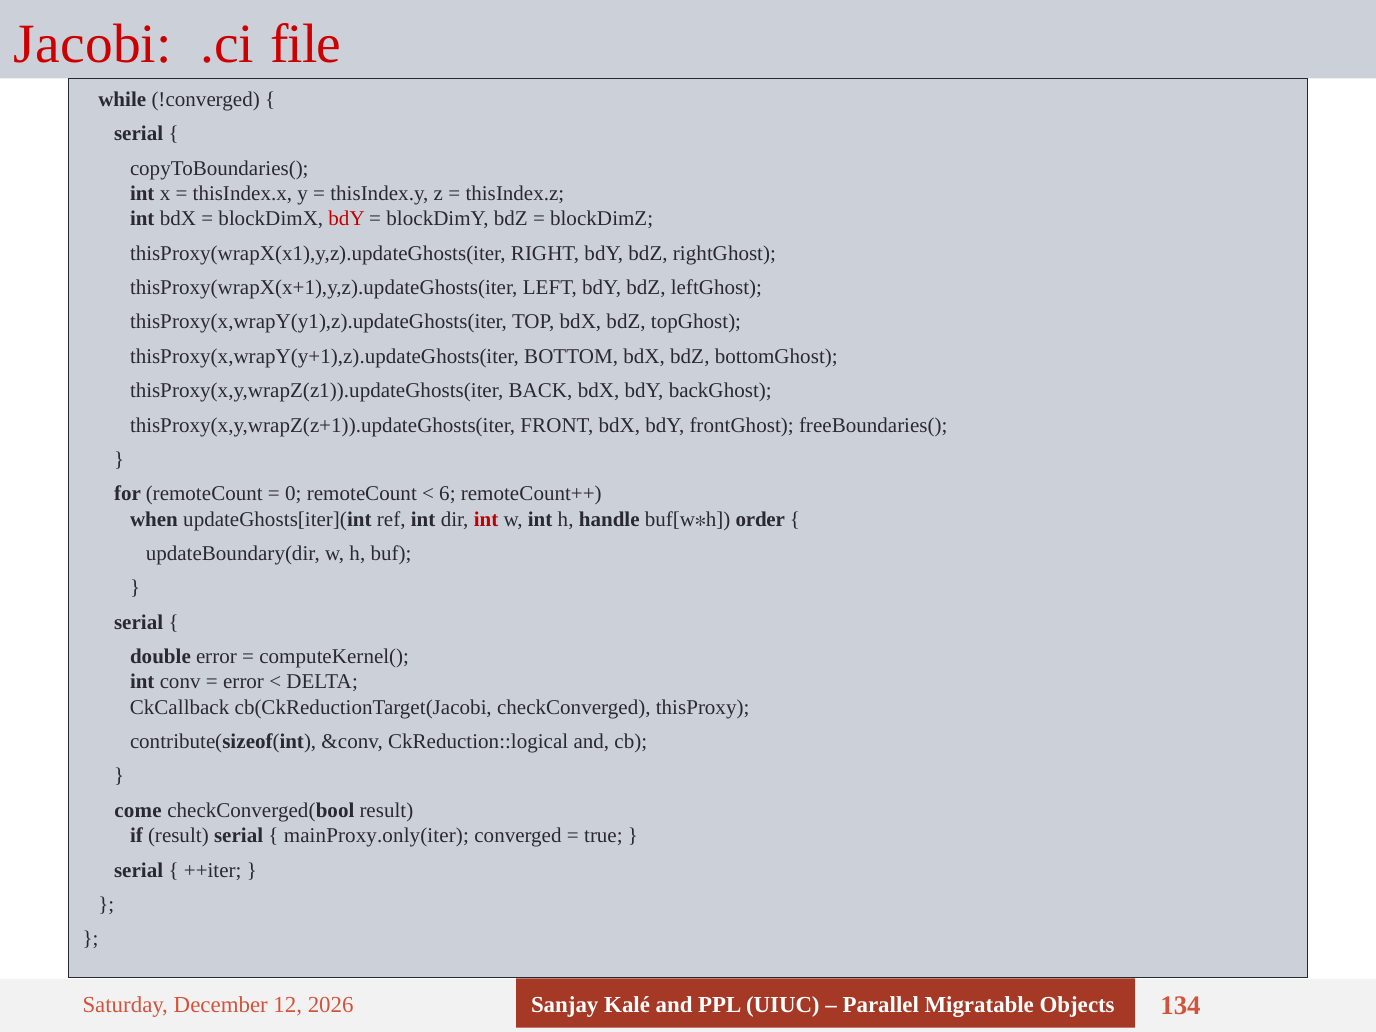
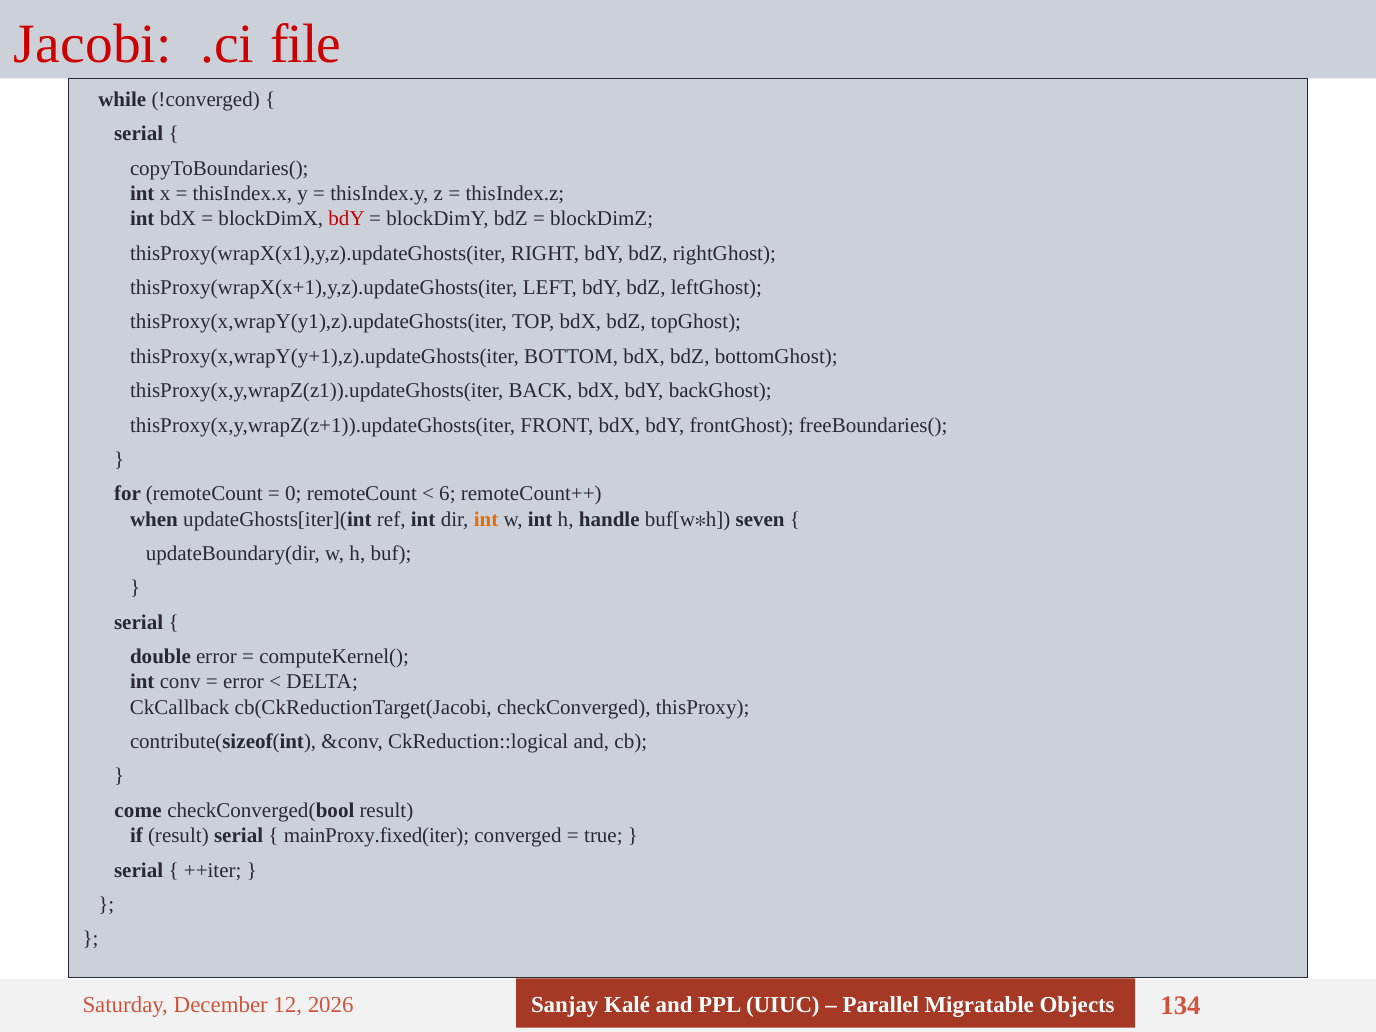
int at (486, 519) colour: red -> orange
order: order -> seven
mainProxy.only(iter: mainProxy.only(iter -> mainProxy.fixed(iter
